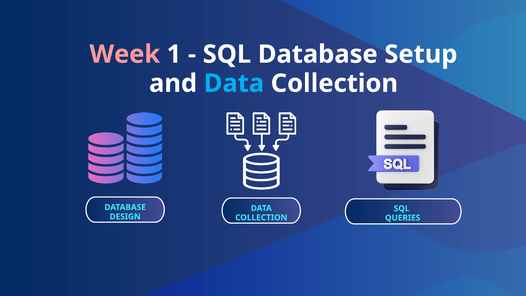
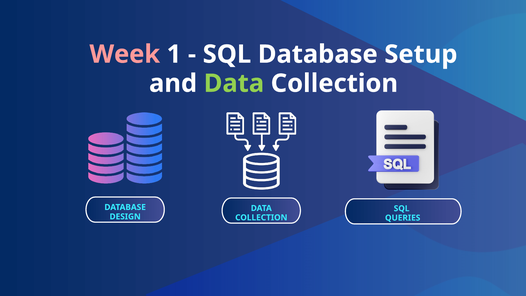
Data at (234, 83) colour: light blue -> light green
